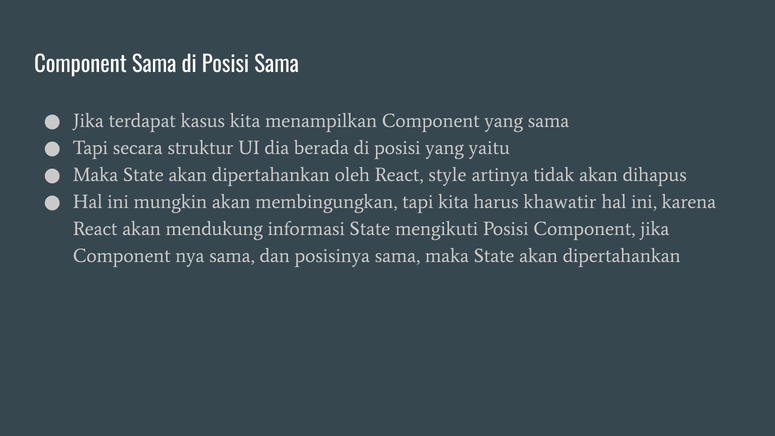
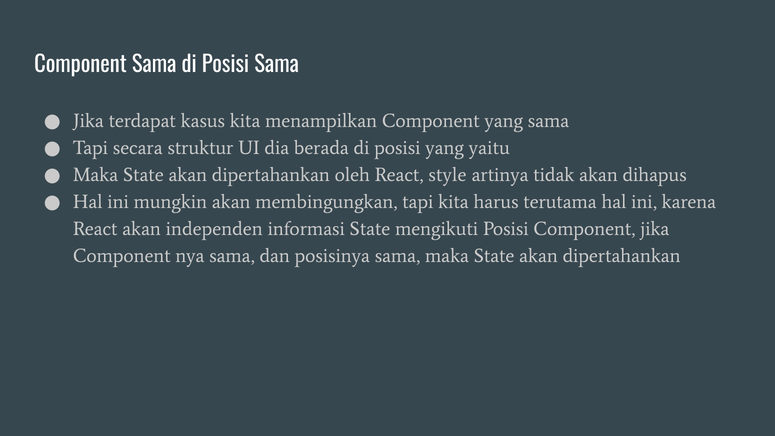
khawatir: khawatir -> terutama
mendukung: mendukung -> independen
